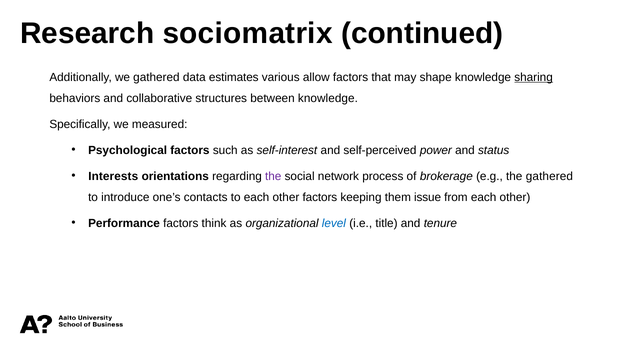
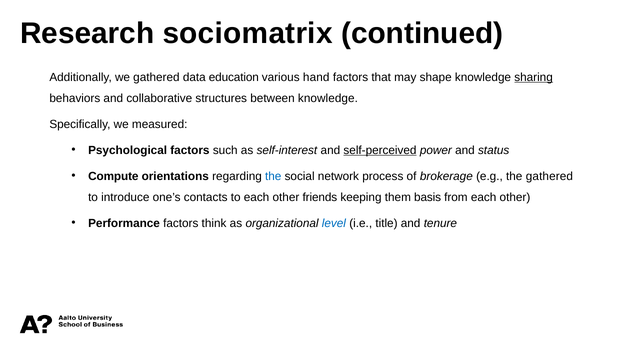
estimates: estimates -> education
allow: allow -> hand
self-perceived underline: none -> present
Interests: Interests -> Compute
the at (273, 176) colour: purple -> blue
other factors: factors -> friends
issue: issue -> basis
